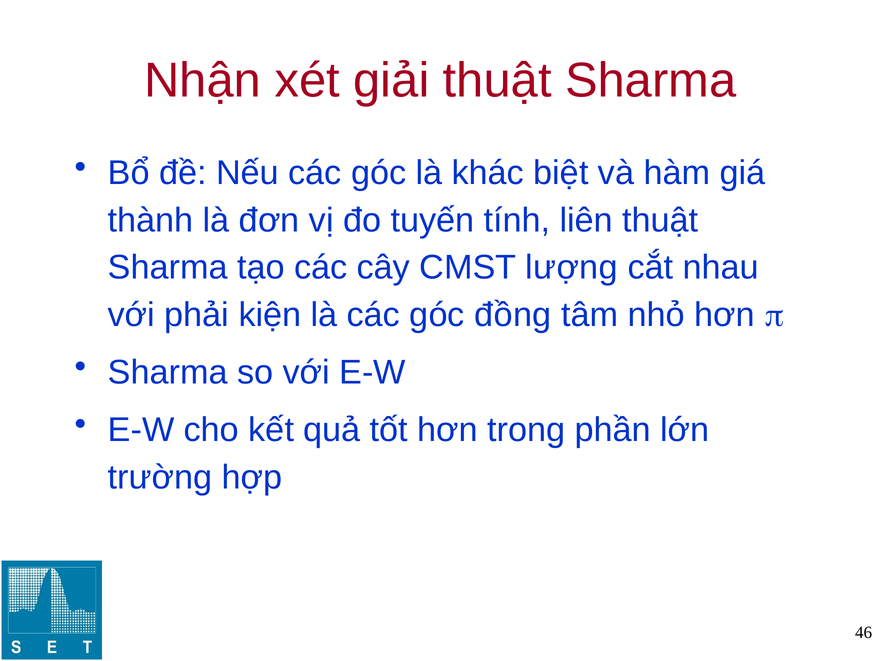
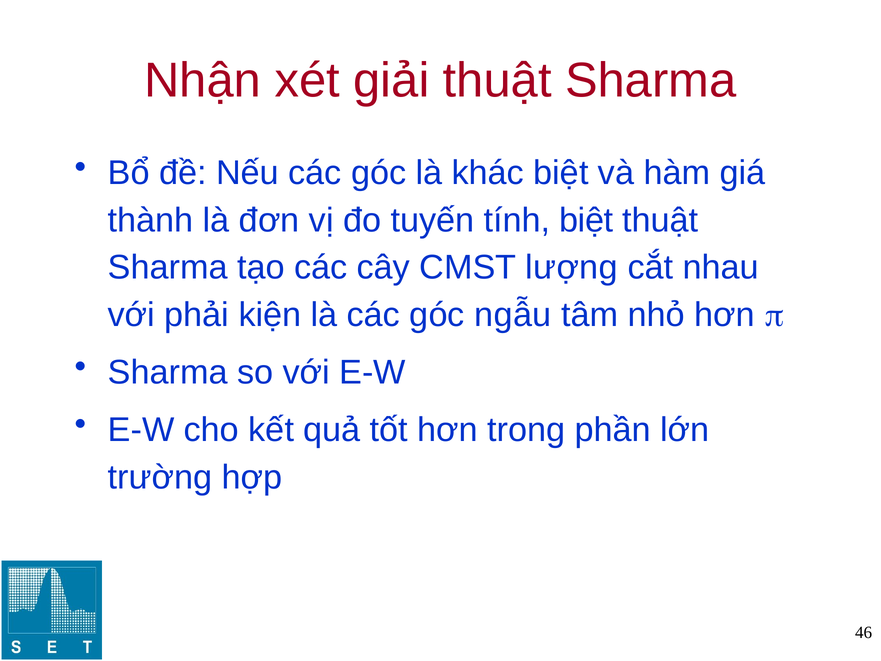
tính liên: liên -> biệt
đồng: đồng -> ngẫu
